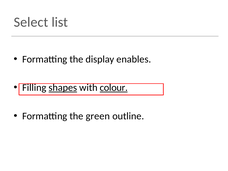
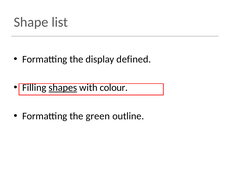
Select: Select -> Shape
enables: enables -> defined
colour underline: present -> none
